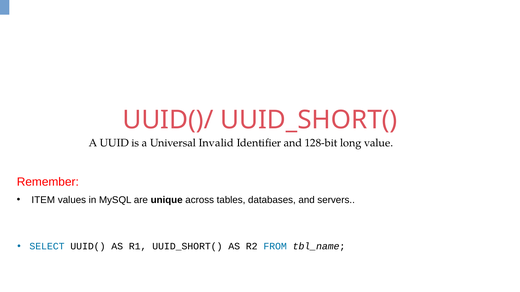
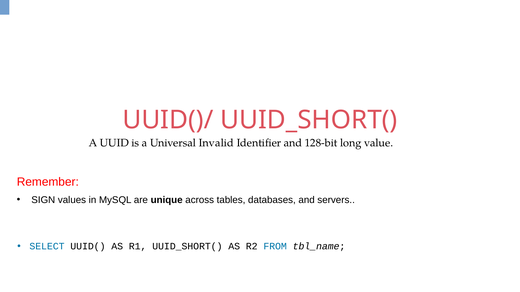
ITEM: ITEM -> SIGN
